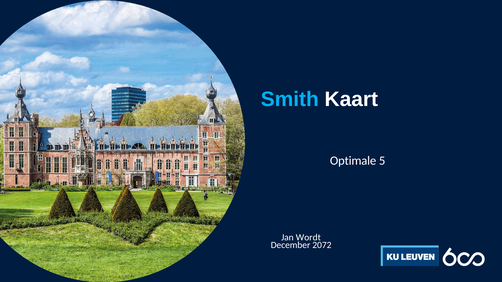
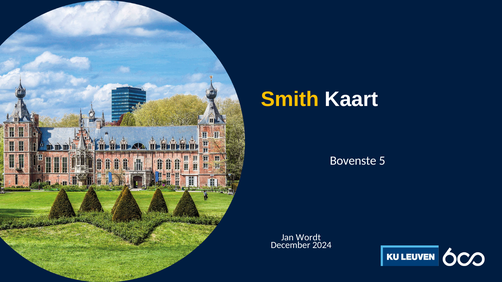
Smith colour: light blue -> yellow
Optimale: Optimale -> Bovenste
2072: 2072 -> 2024
